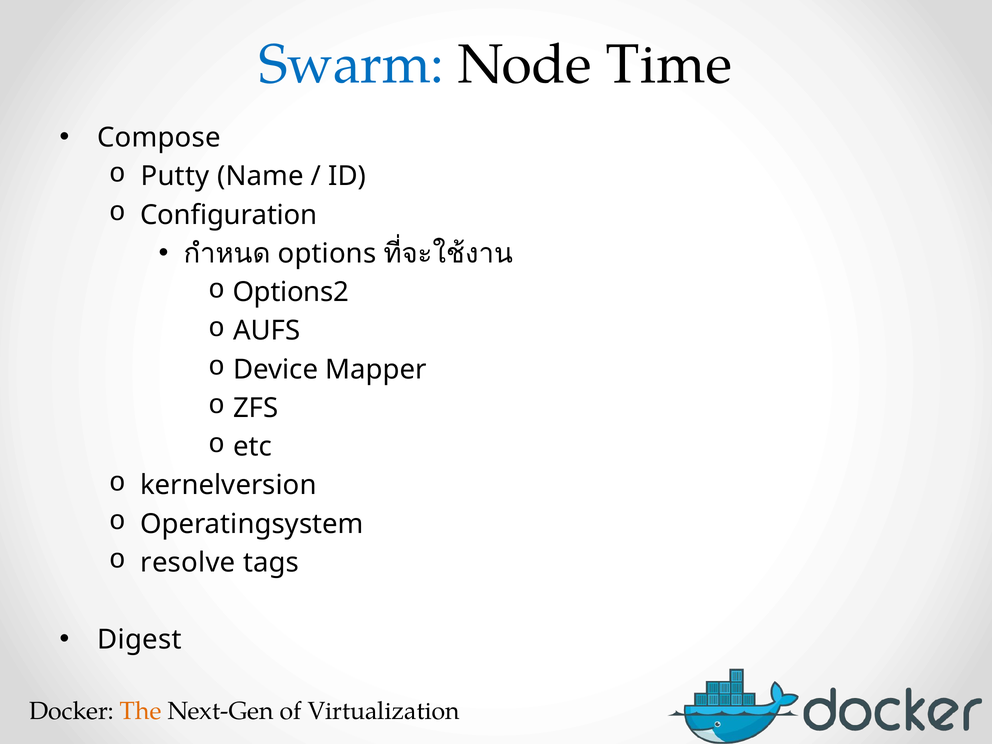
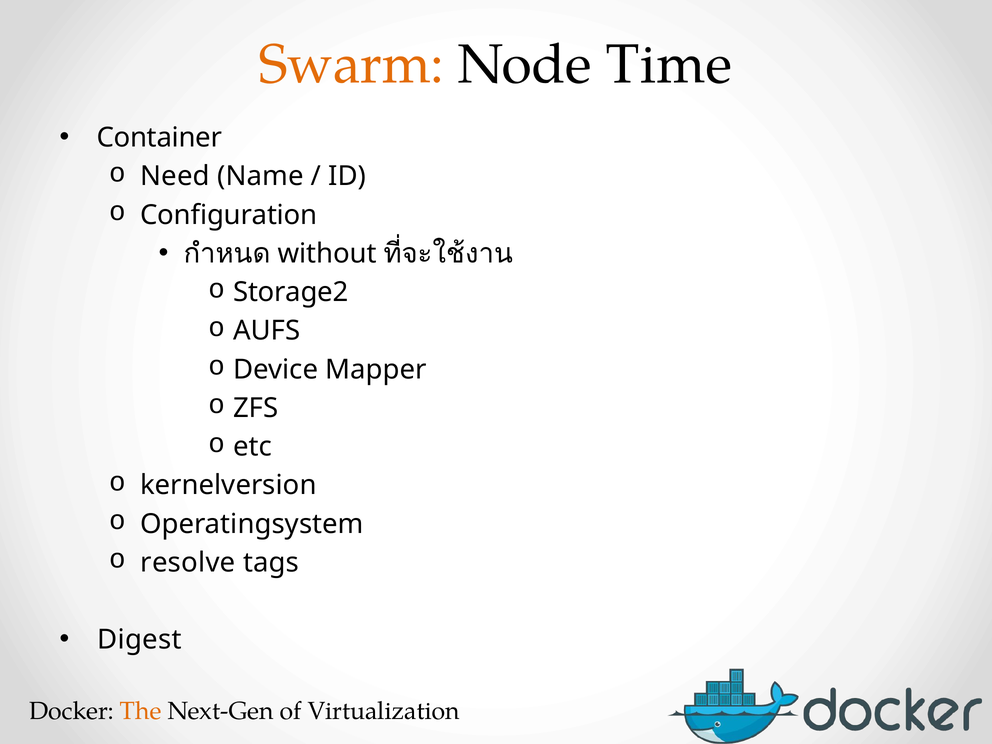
Swarm colour: blue -> orange
Compose: Compose -> Container
Putty: Putty -> Need
options: options -> without
Options2: Options2 -> Storage2
